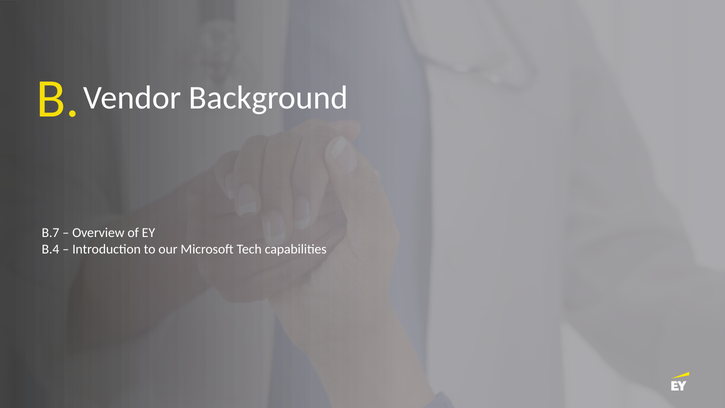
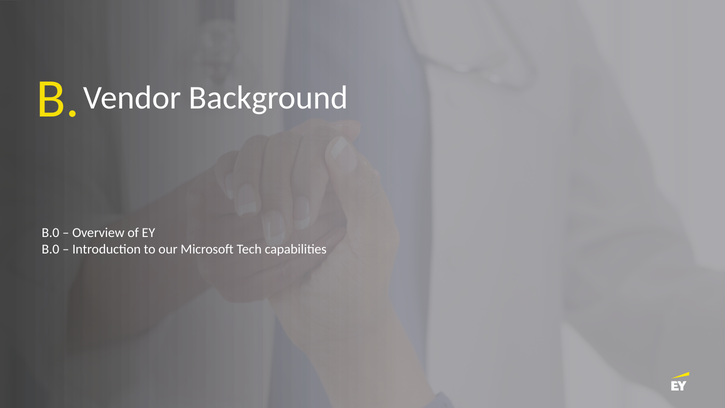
B.7 at (51, 233): B.7 -> B.0
B.4 at (51, 249): B.4 -> B.0
